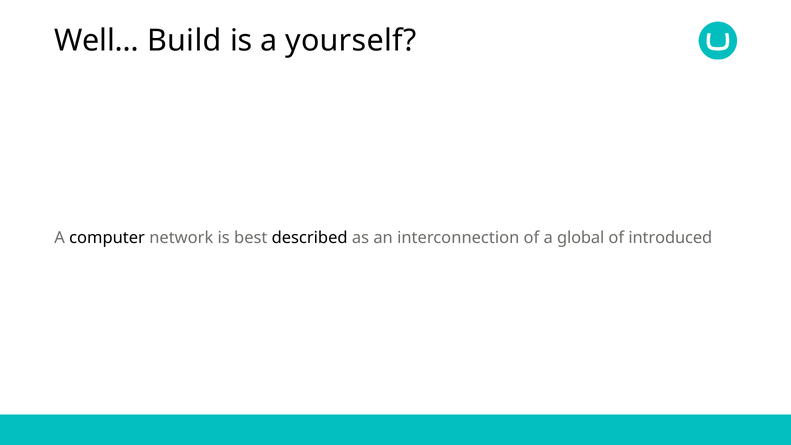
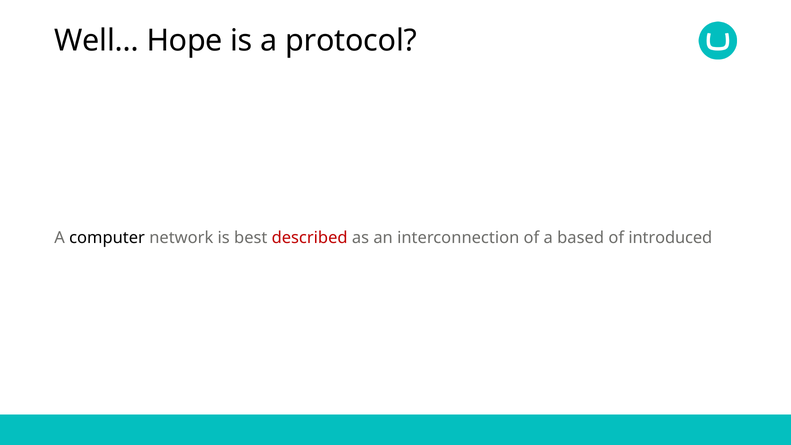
Build: Build -> Hope
yourself: yourself -> protocol
described colour: black -> red
global: global -> based
